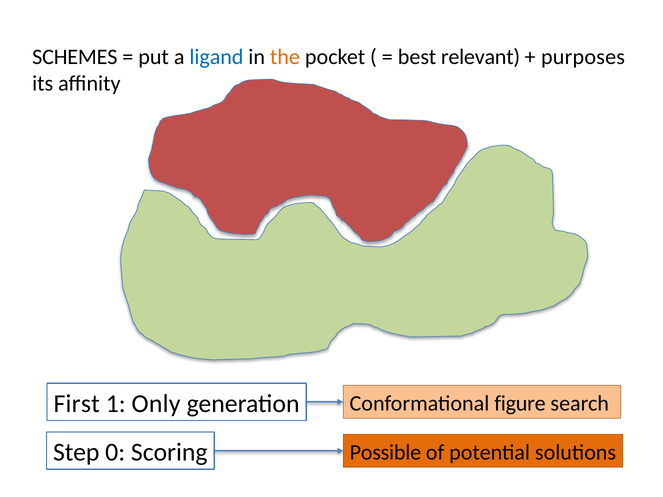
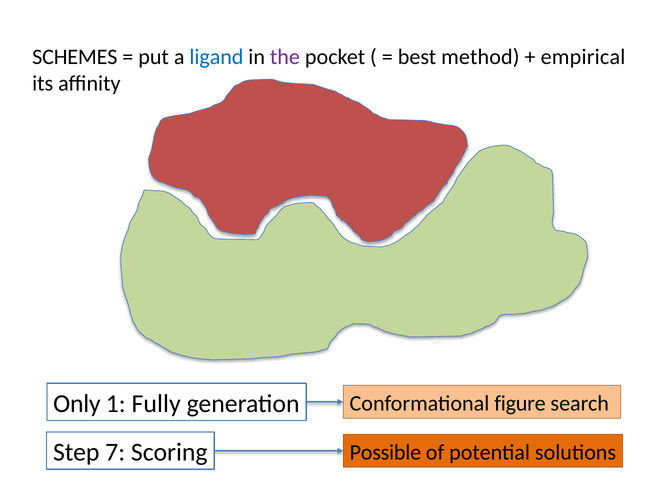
the colour: orange -> purple
relevant: relevant -> method
purposes: purposes -> empirical
First: First -> Only
Only: Only -> Fully
0: 0 -> 7
